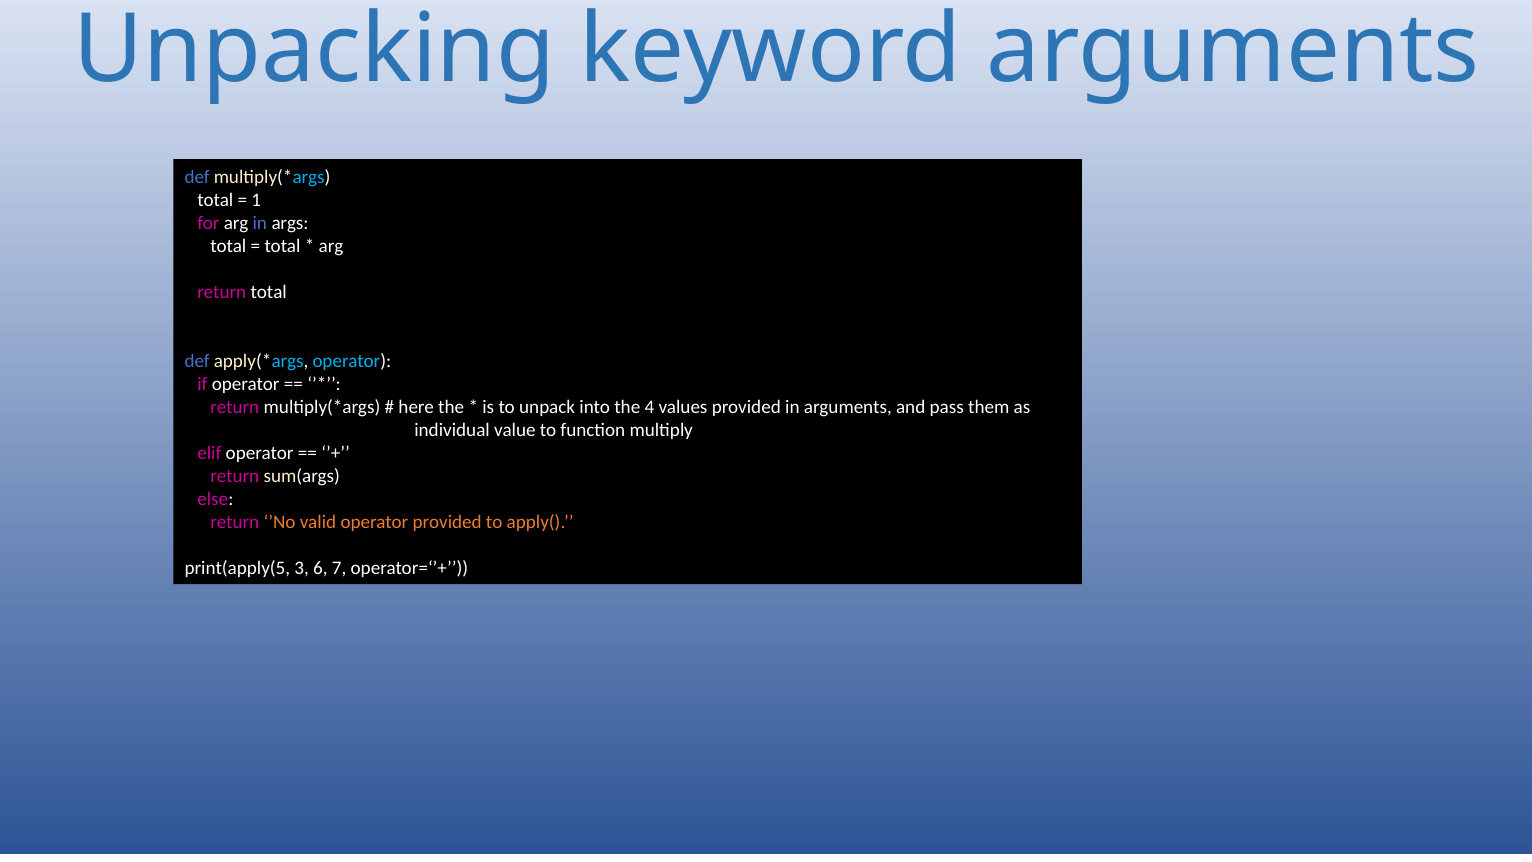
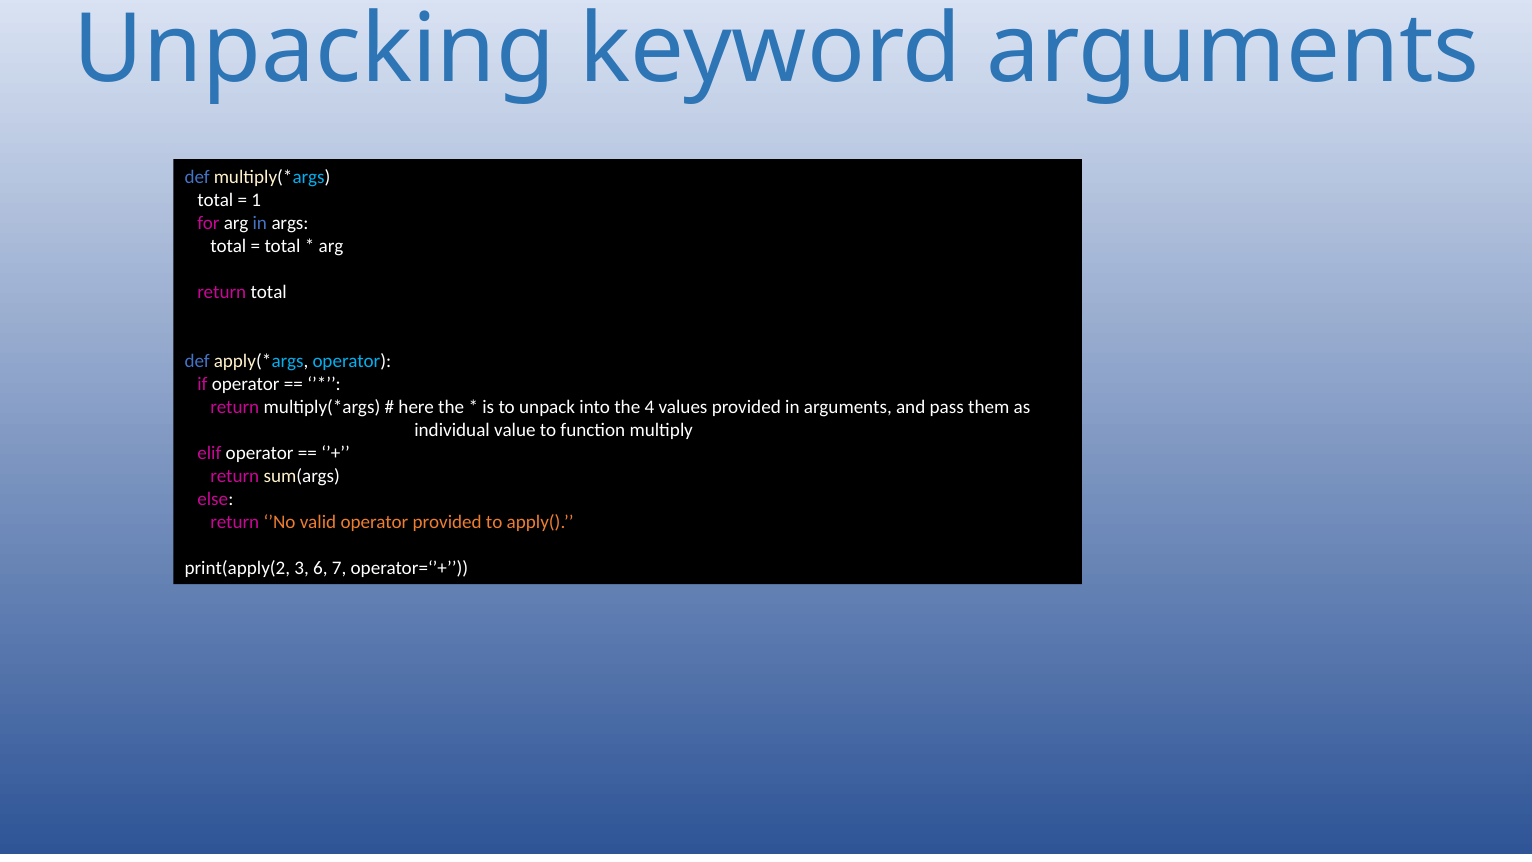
print(apply(5: print(apply(5 -> print(apply(2
